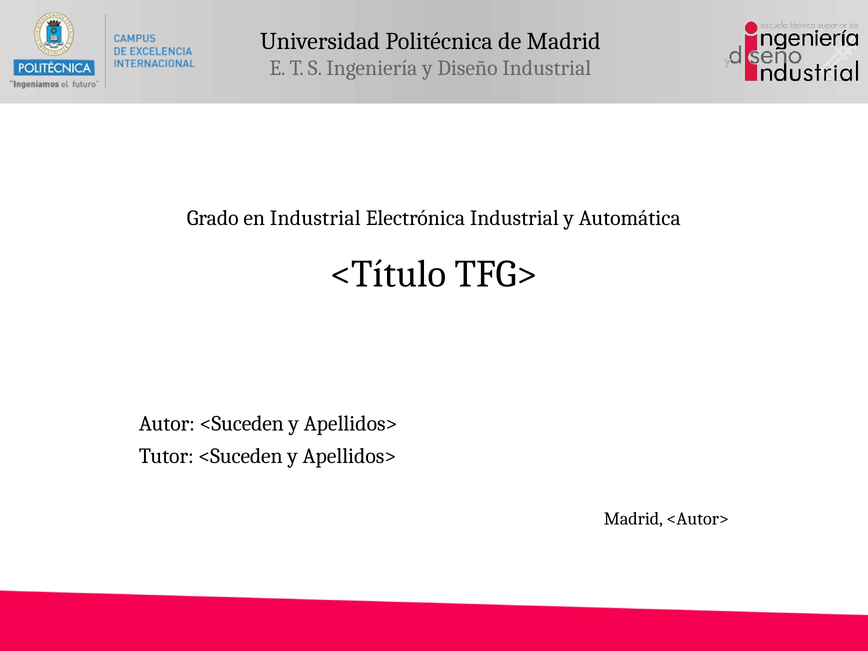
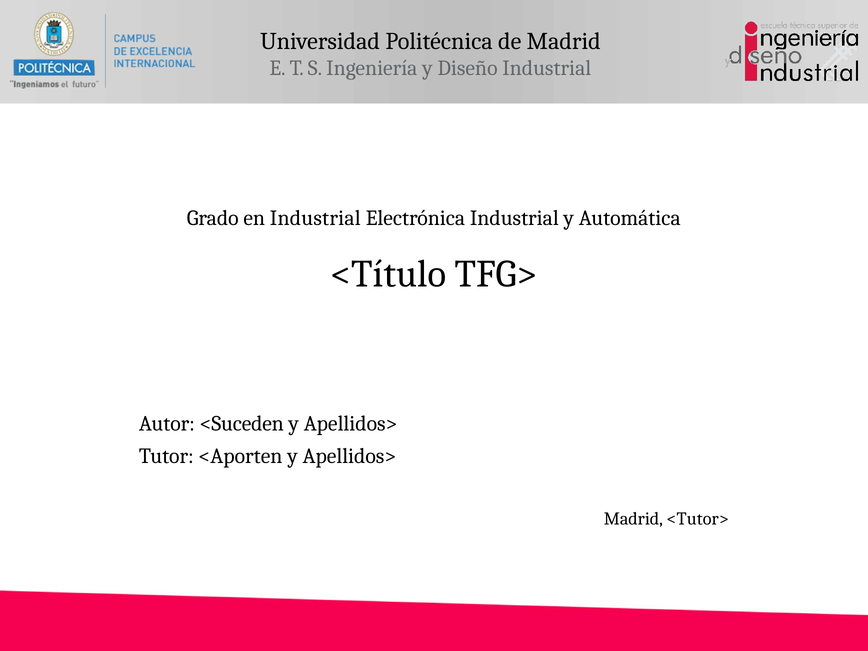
Tutor <Suceden: <Suceden -> <Aporten
<Autor>: <Autor> -> <Tutor>
